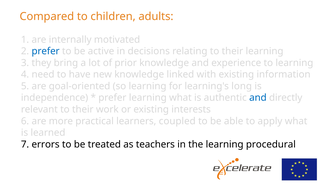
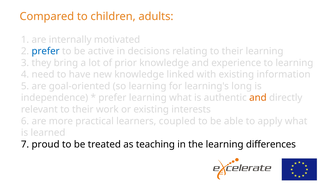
and at (258, 98) colour: blue -> orange
errors: errors -> proud
teachers: teachers -> teaching
procedural: procedural -> differences
